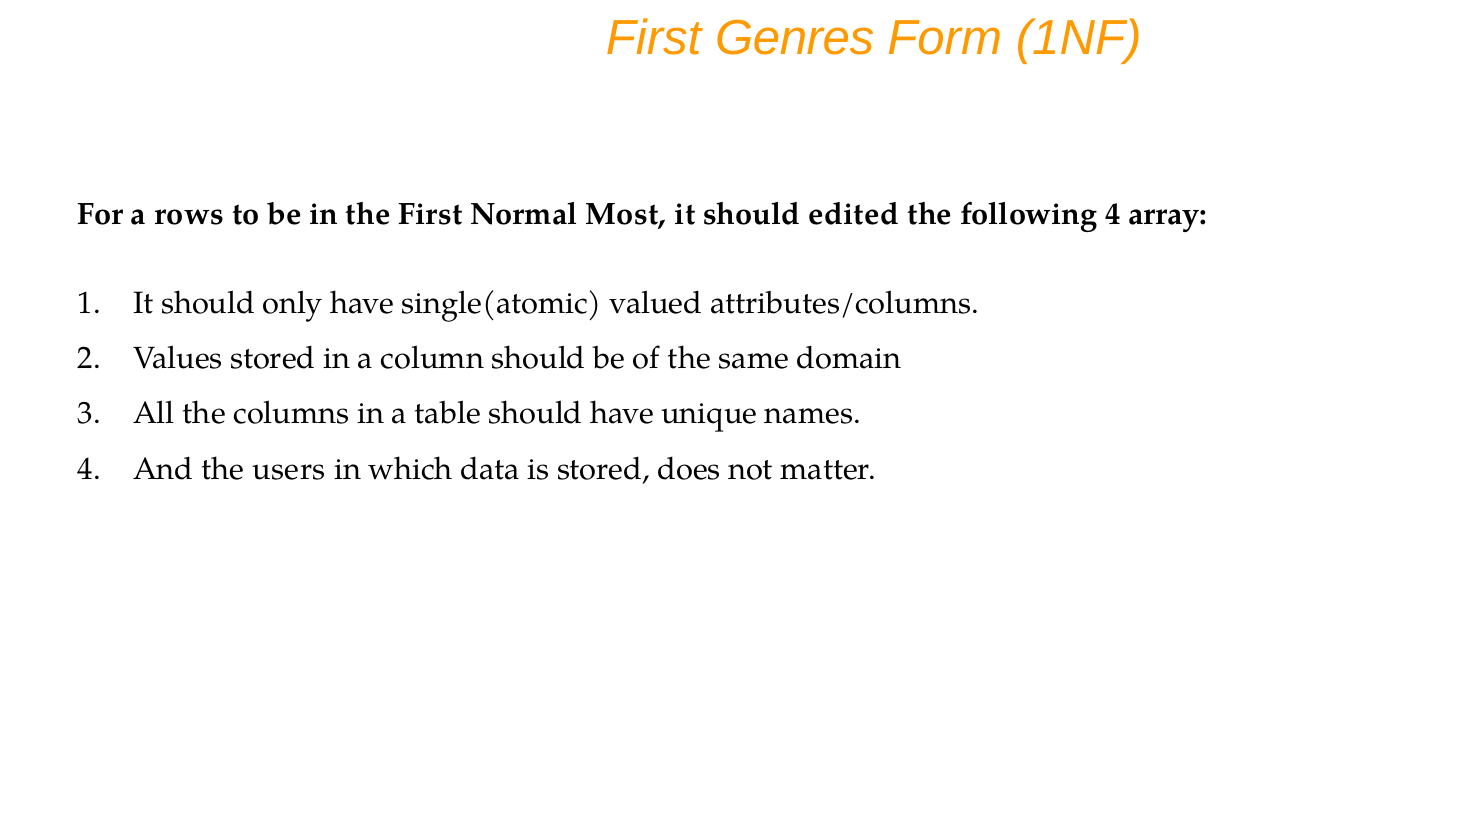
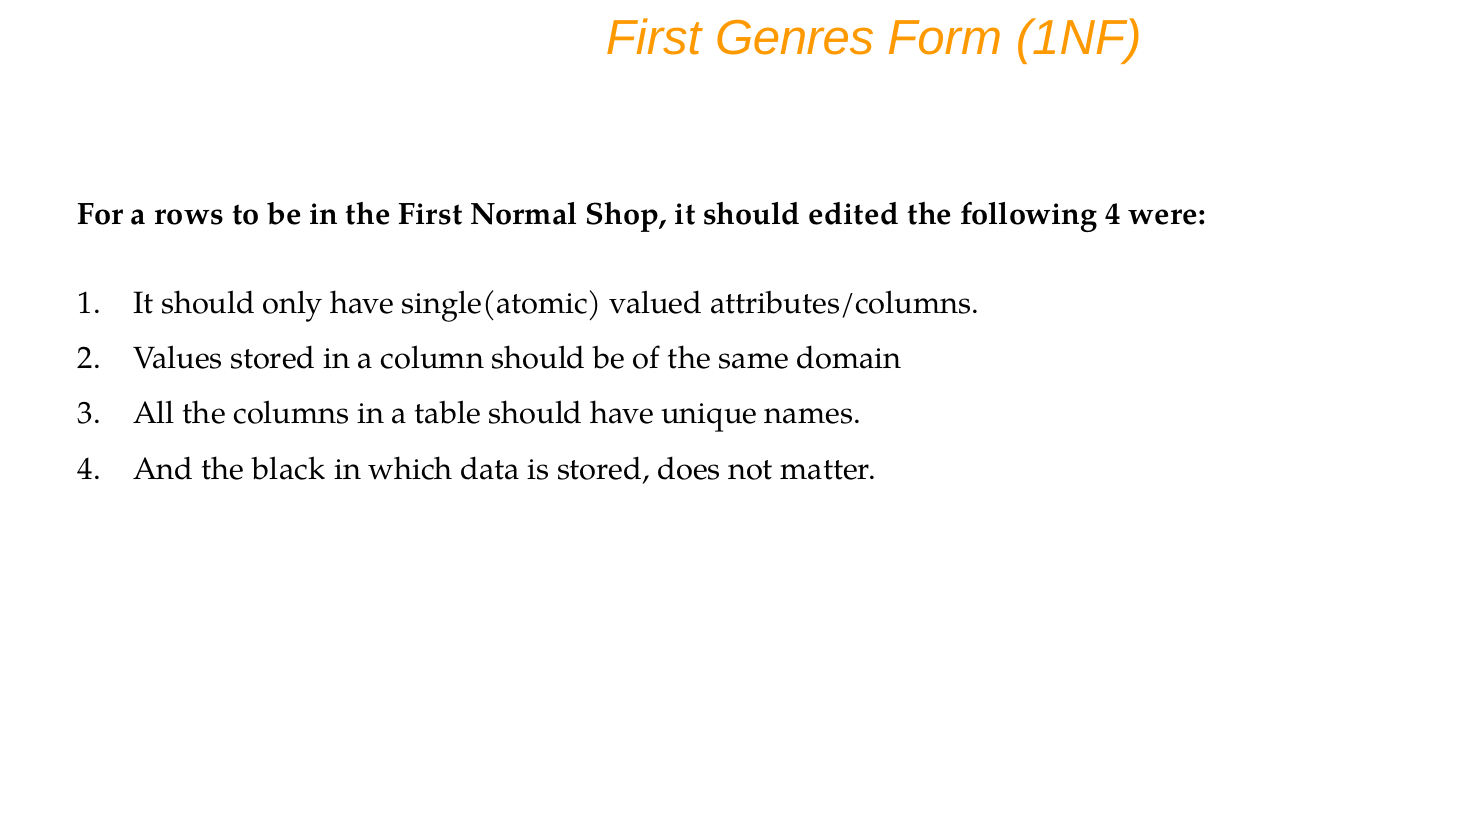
Most: Most -> Shop
array: array -> were
users: users -> black
